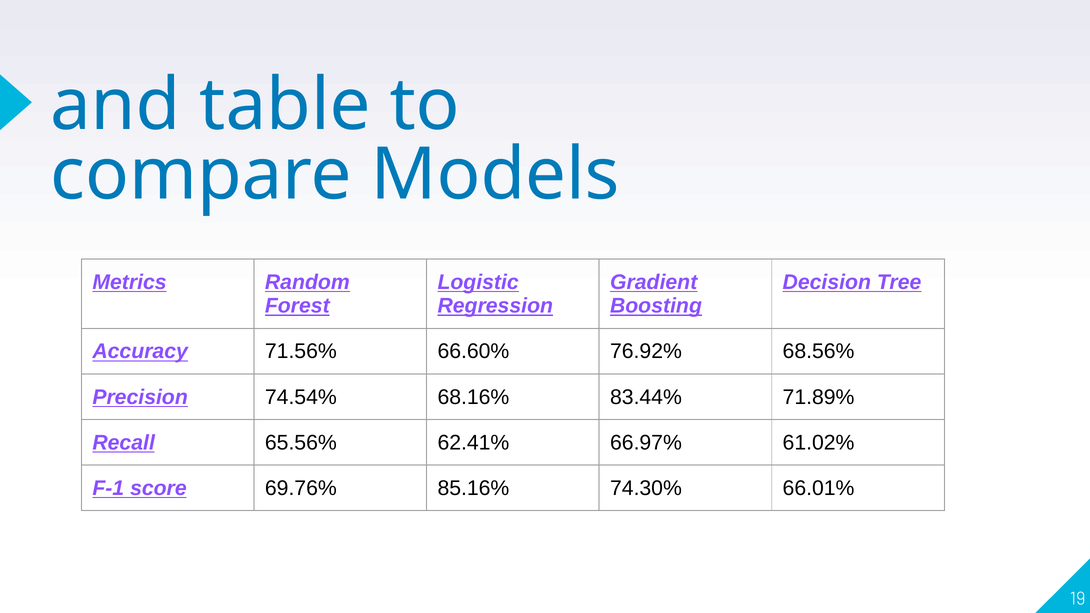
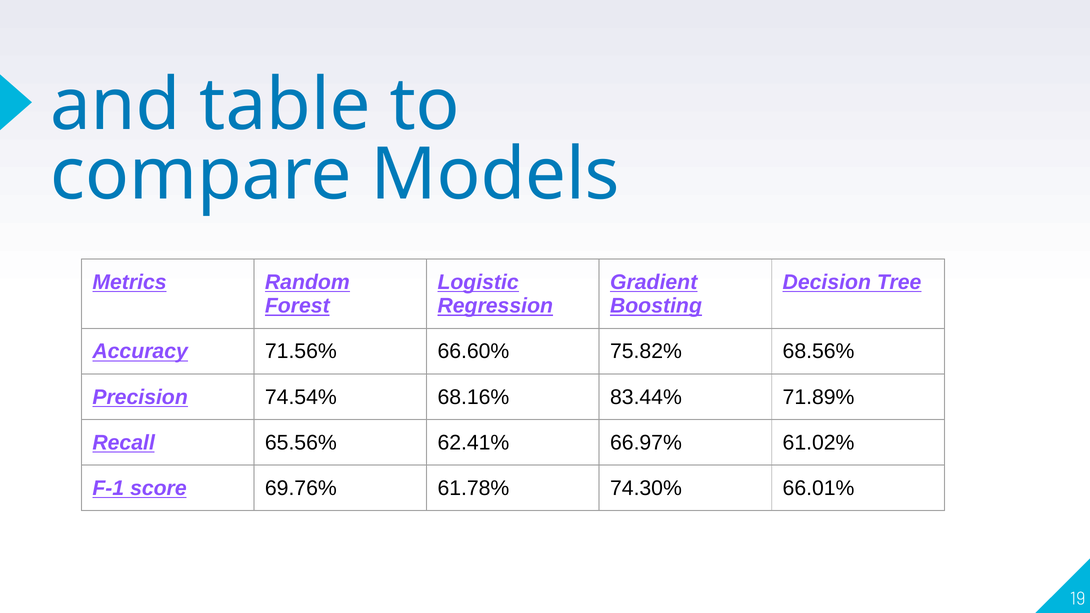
76.92%: 76.92% -> 75.82%
85.16%: 85.16% -> 61.78%
